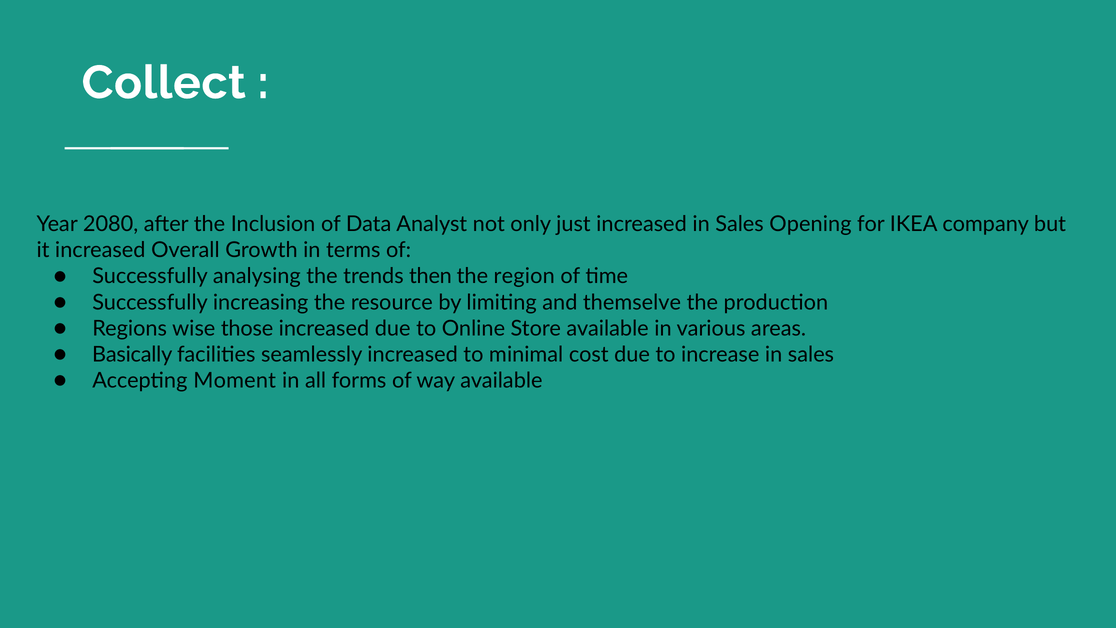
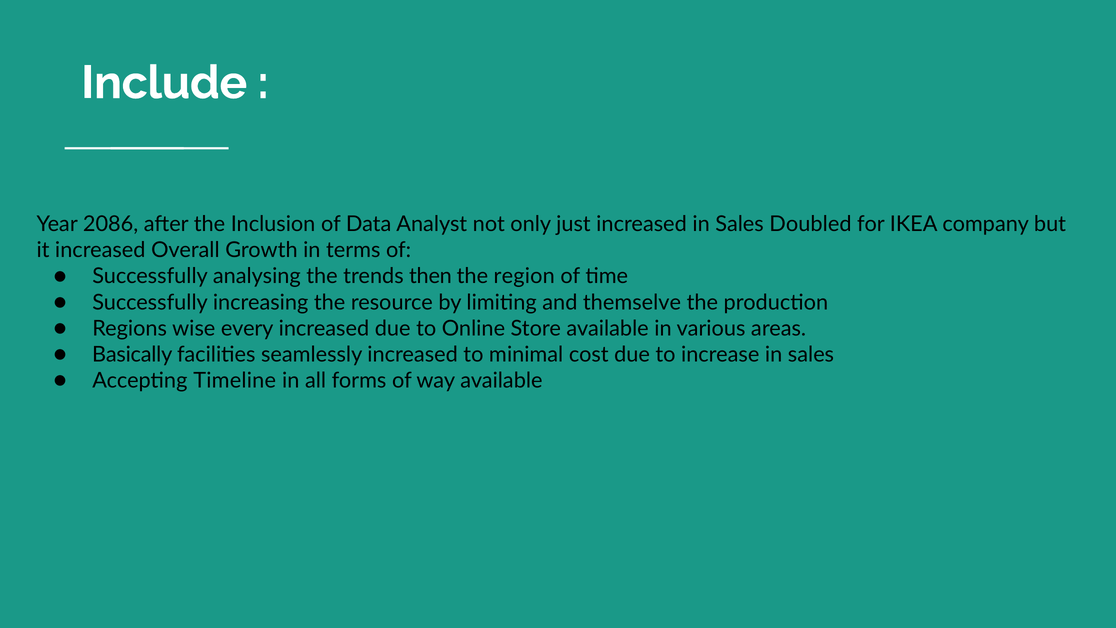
Collect: Collect -> Include
2080: 2080 -> 2086
Opening: Opening -> Doubled
those: those -> every
Moment: Moment -> Timeline
